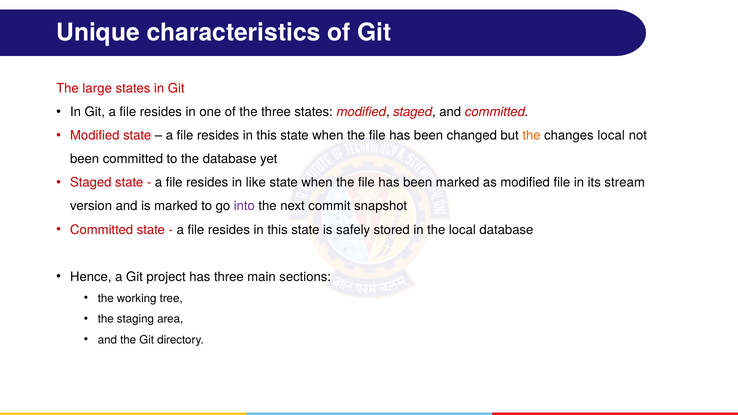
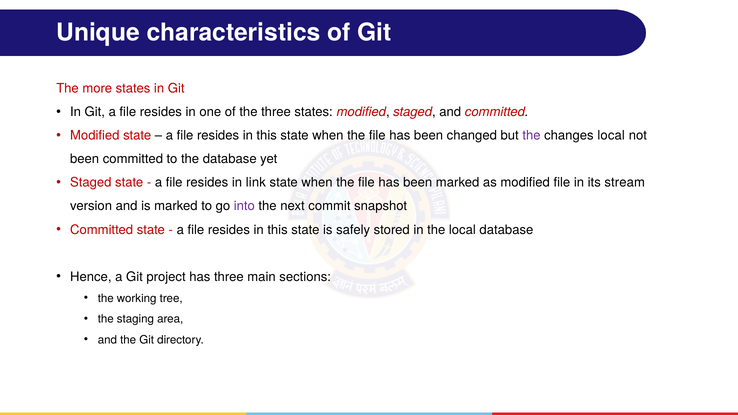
large: large -> more
the at (531, 136) colour: orange -> purple
like: like -> link
